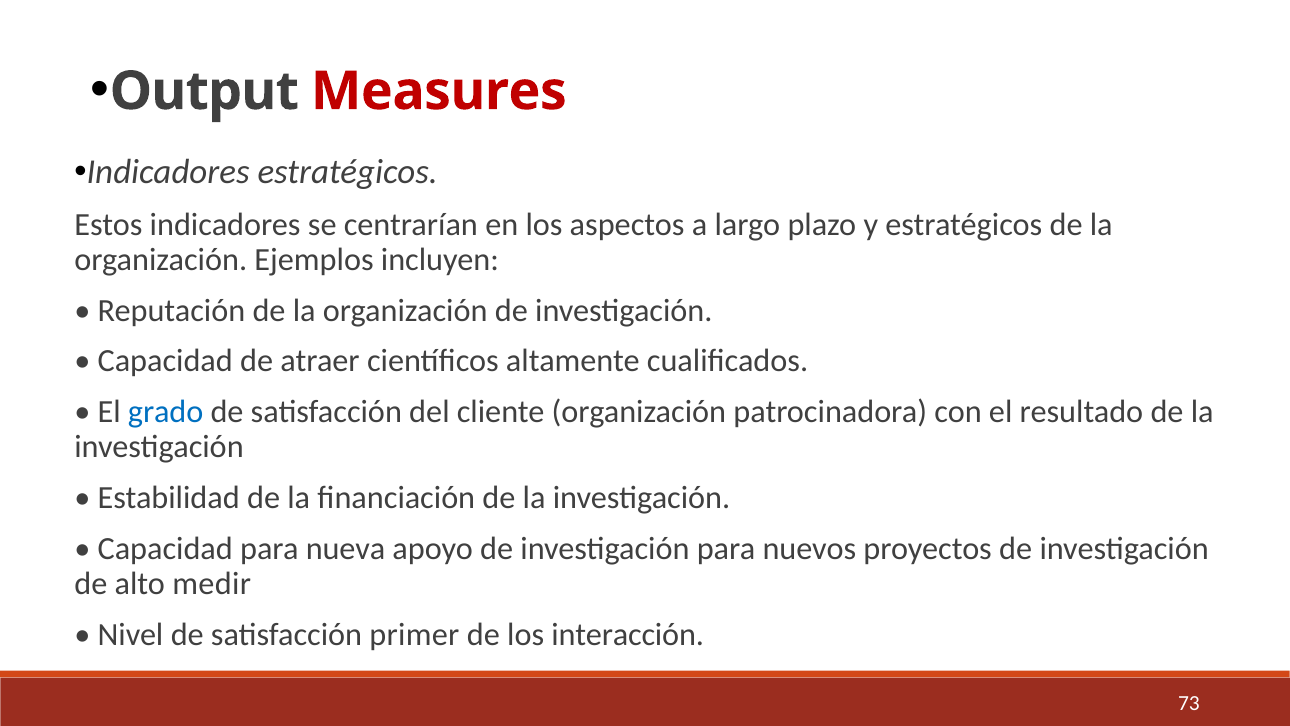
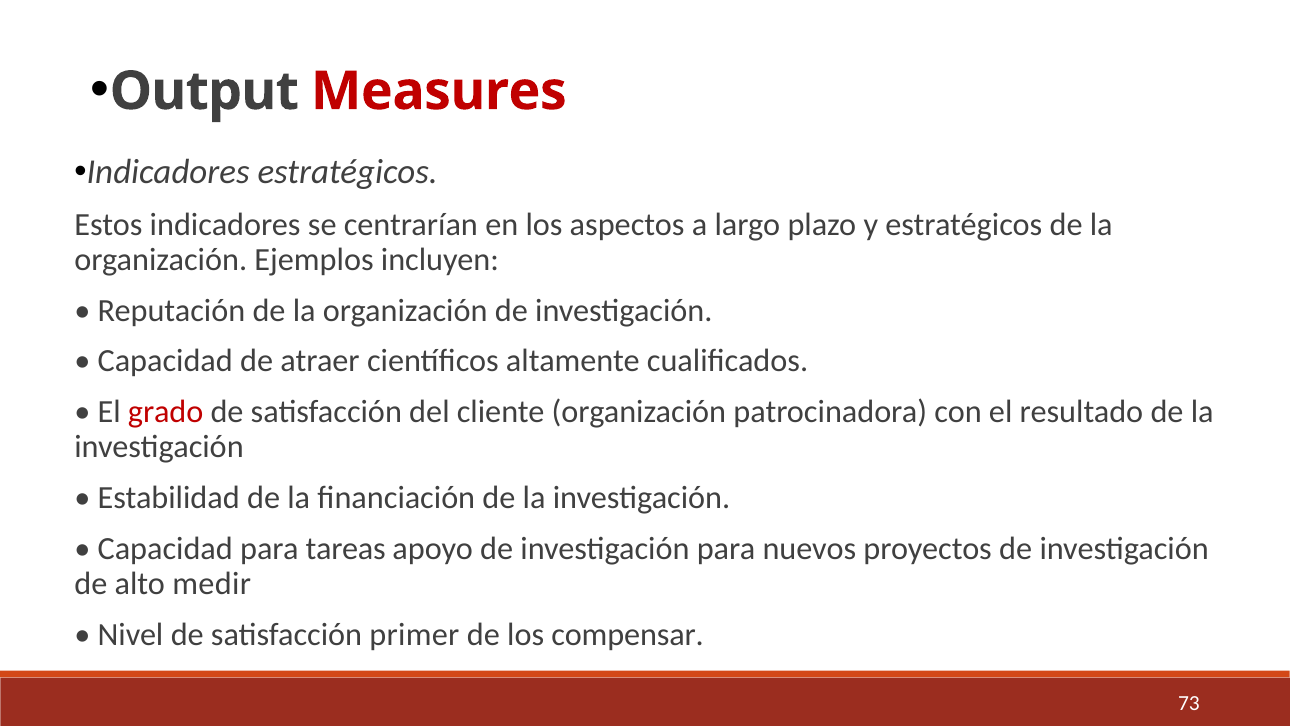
grado colour: blue -> red
nueva: nueva -> tareas
interacción: interacción -> compensar
